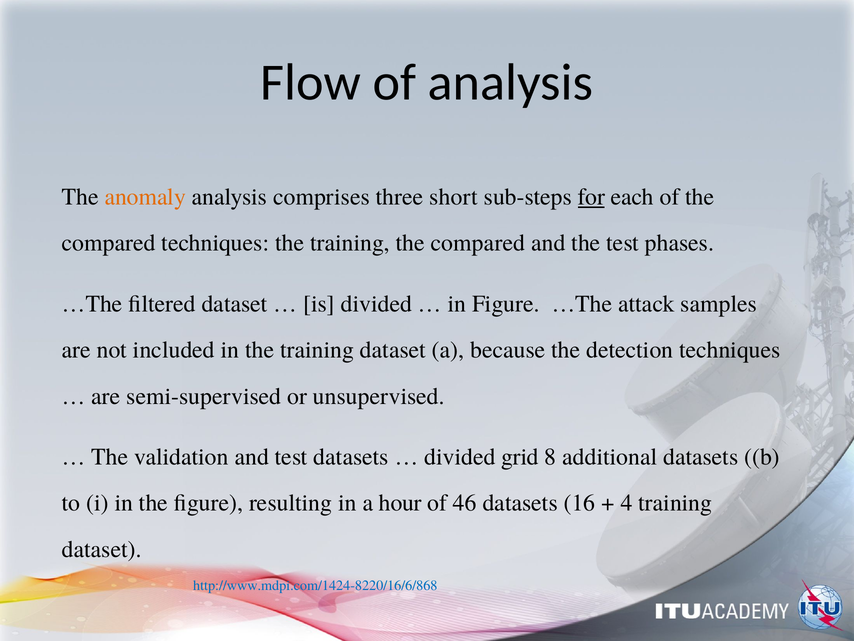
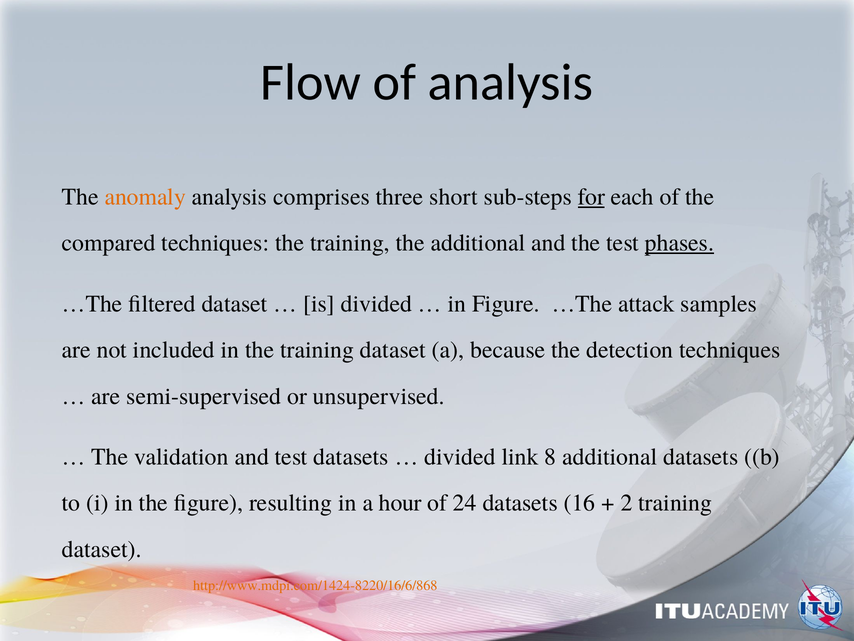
training the compared: compared -> additional
phases underline: none -> present
grid: grid -> link
46: 46 -> 24
4: 4 -> 2
http://www.mdpi.com/1424-8220/16/6/868 colour: blue -> orange
